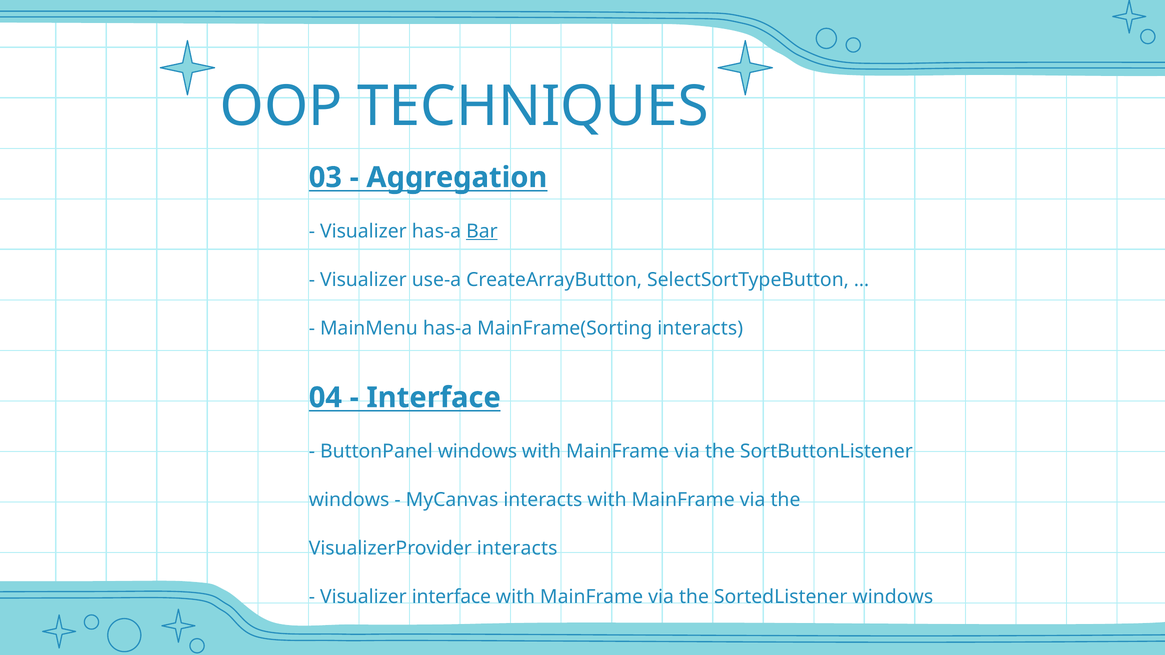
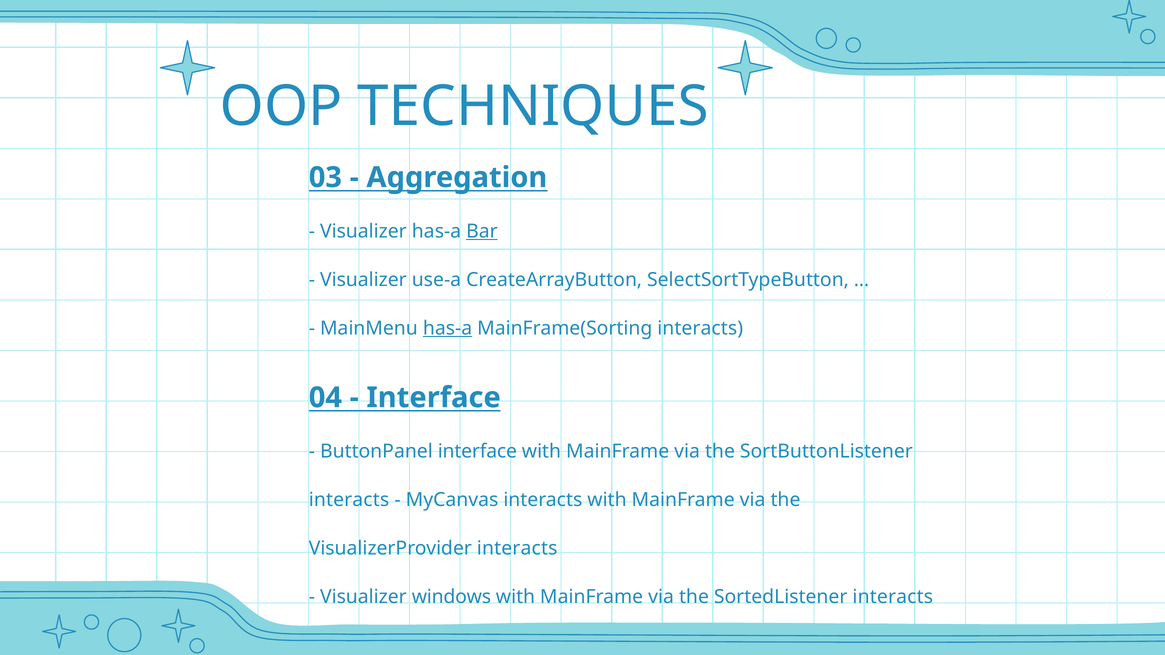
has-a at (448, 328) underline: none -> present
ButtonPanel windows: windows -> interface
windows at (349, 500): windows -> interacts
Visualizer interface: interface -> windows
SortedListener windows: windows -> interacts
